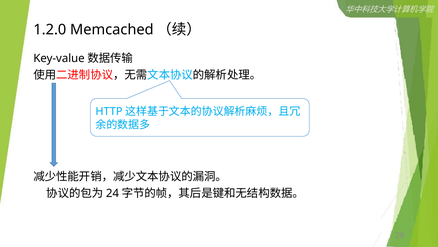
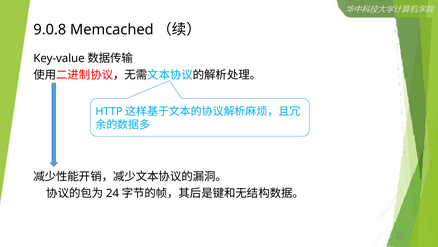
1.2.0: 1.2.0 -> 9.0.8
